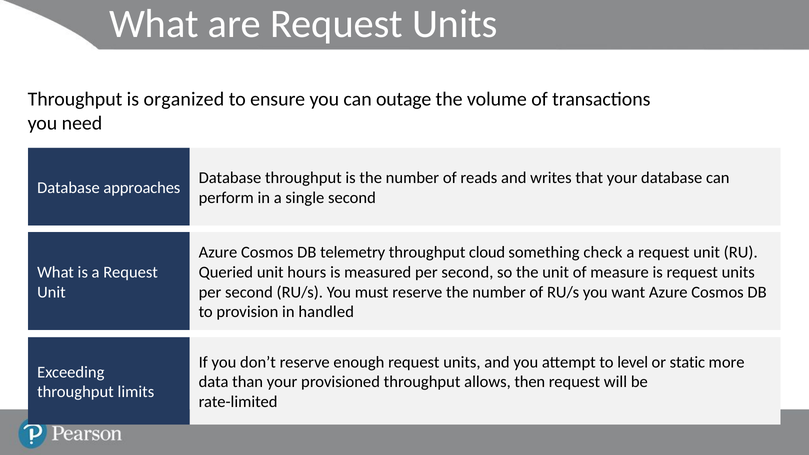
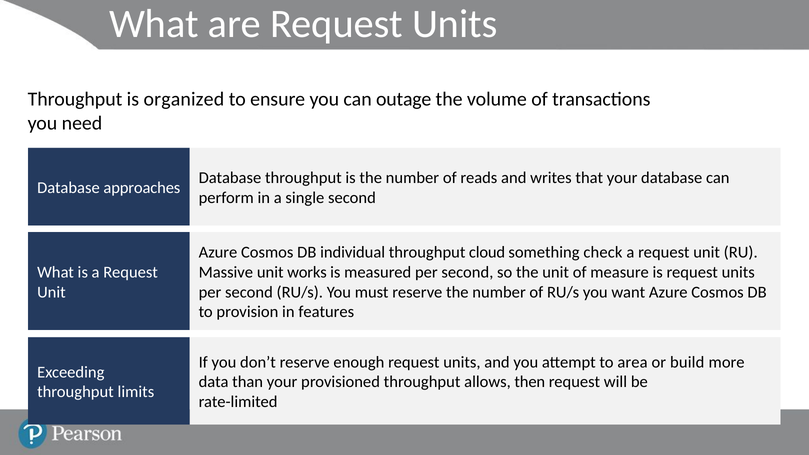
telemetry: telemetry -> individual
Queried: Queried -> Massive
hours: hours -> works
handled: handled -> features
level: level -> area
static: static -> build
